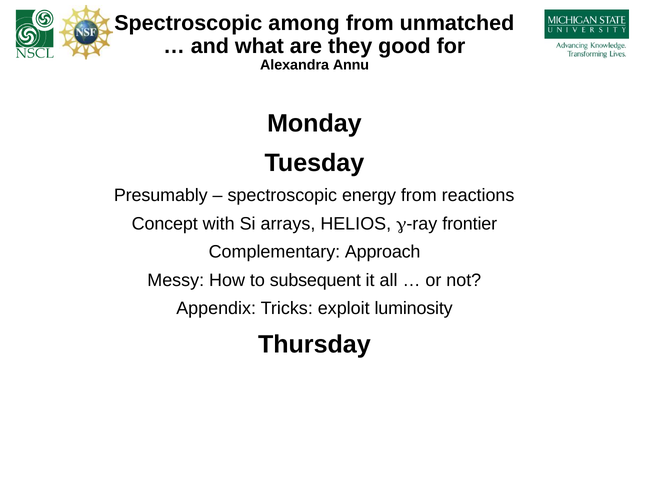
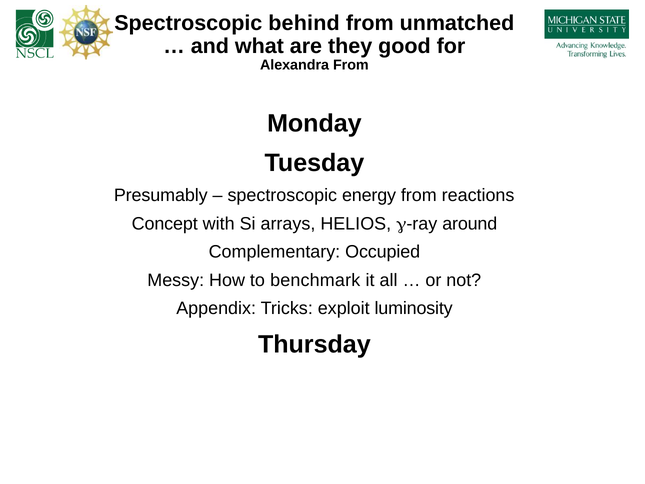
among: among -> behind
Alexandra Annu: Annu -> From
frontier: frontier -> around
Approach: Approach -> Occupied
subsequent: subsequent -> benchmark
